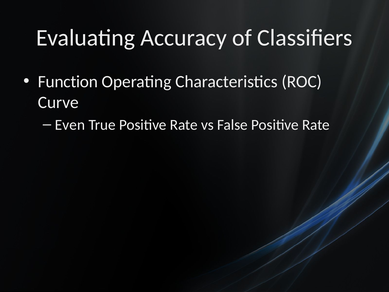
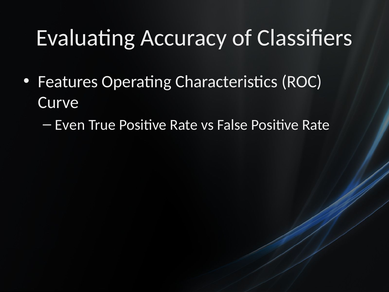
Function: Function -> Features
